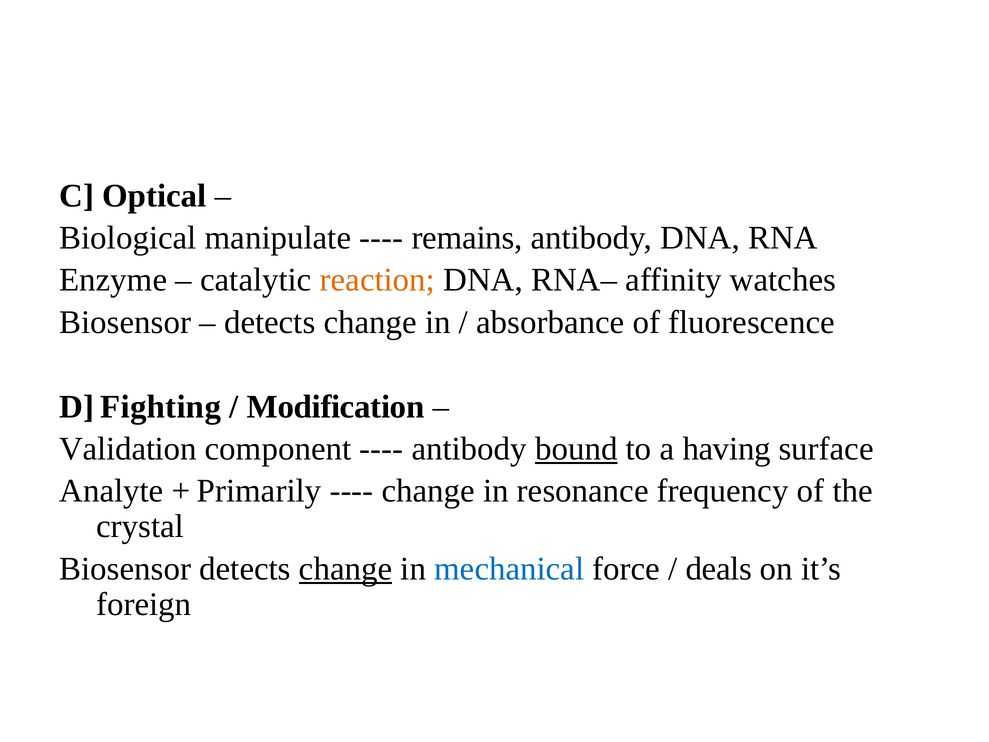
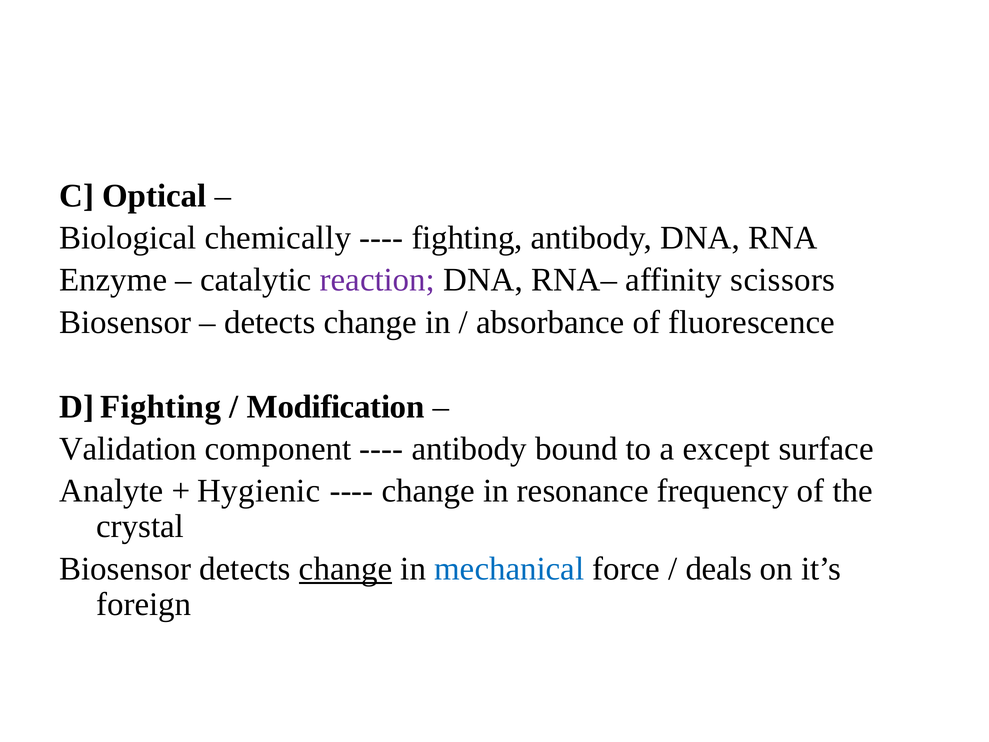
manipulate: manipulate -> chemically
remains at (467, 238): remains -> fighting
reaction colour: orange -> purple
watches: watches -> scissors
bound underline: present -> none
having: having -> except
Primarily: Primarily -> Hygienic
